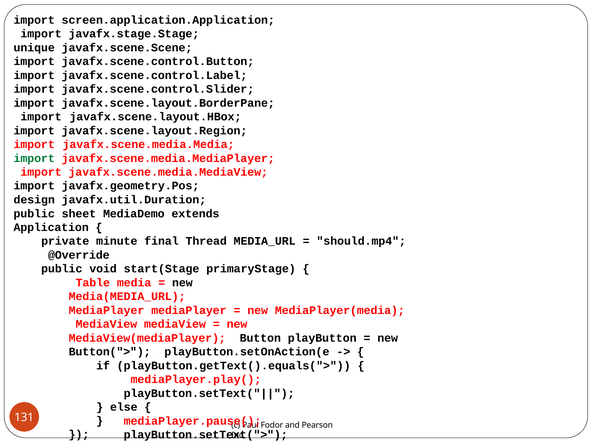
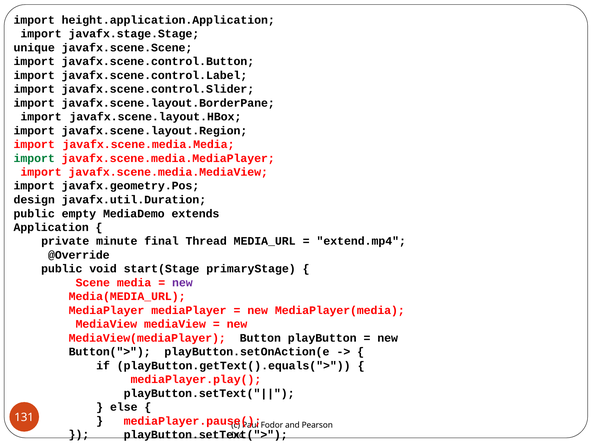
screen.application.Application: screen.application.Application -> height.application.Application
sheet: sheet -> empty
should.mp4: should.mp4 -> extend.mp4
Table: Table -> Scene
new at (182, 283) colour: black -> purple
